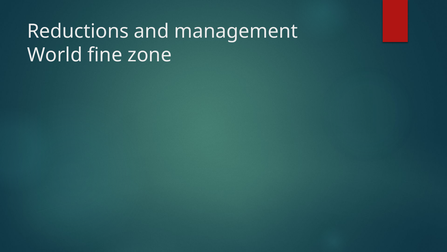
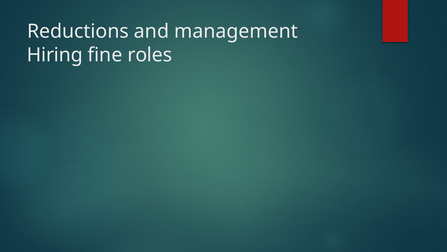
World: World -> Hiring
zone: zone -> roles
